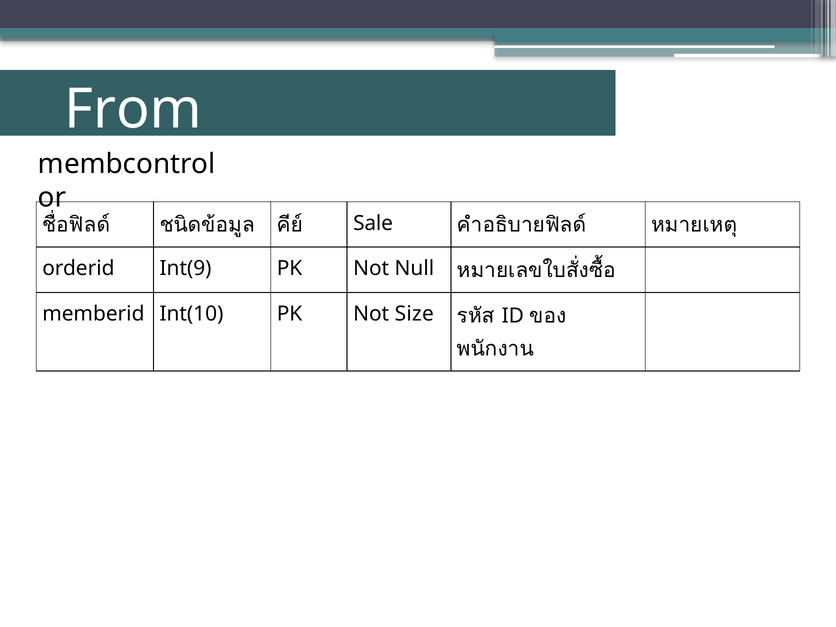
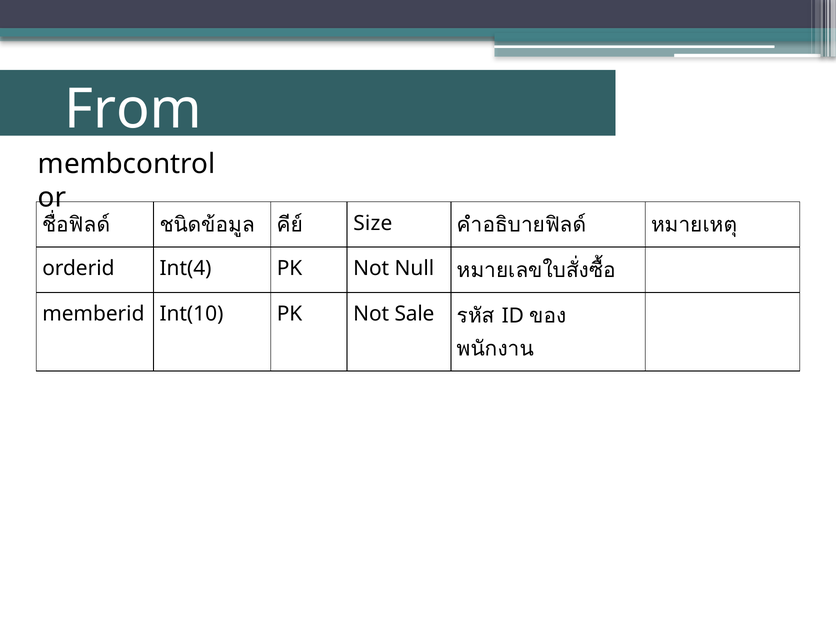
Sale: Sale -> Size
Int(9: Int(9 -> Int(4
Size: Size -> Sale
